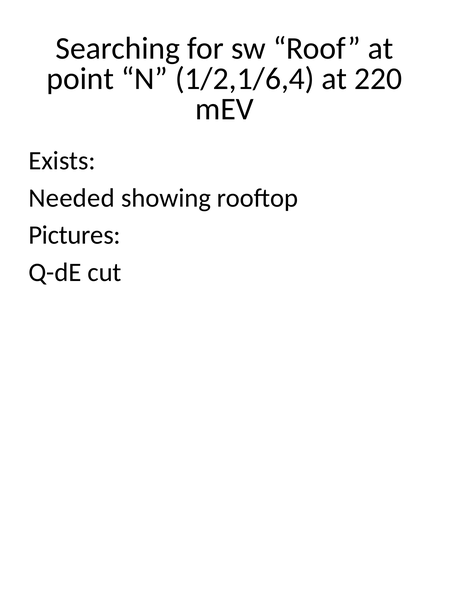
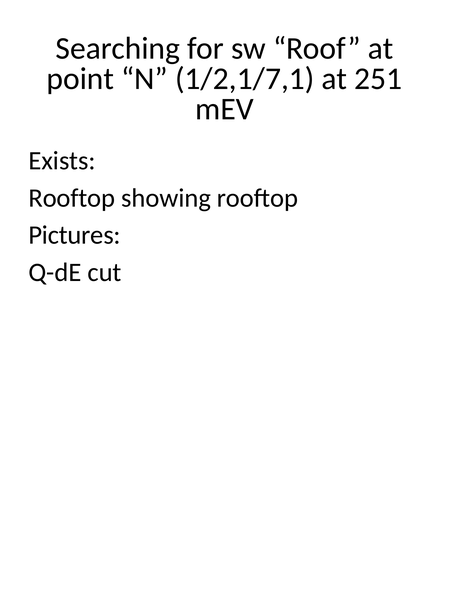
1/2,1/6,4: 1/2,1/6,4 -> 1/2,1/7,1
220: 220 -> 251
Needed at (72, 198): Needed -> Rooftop
